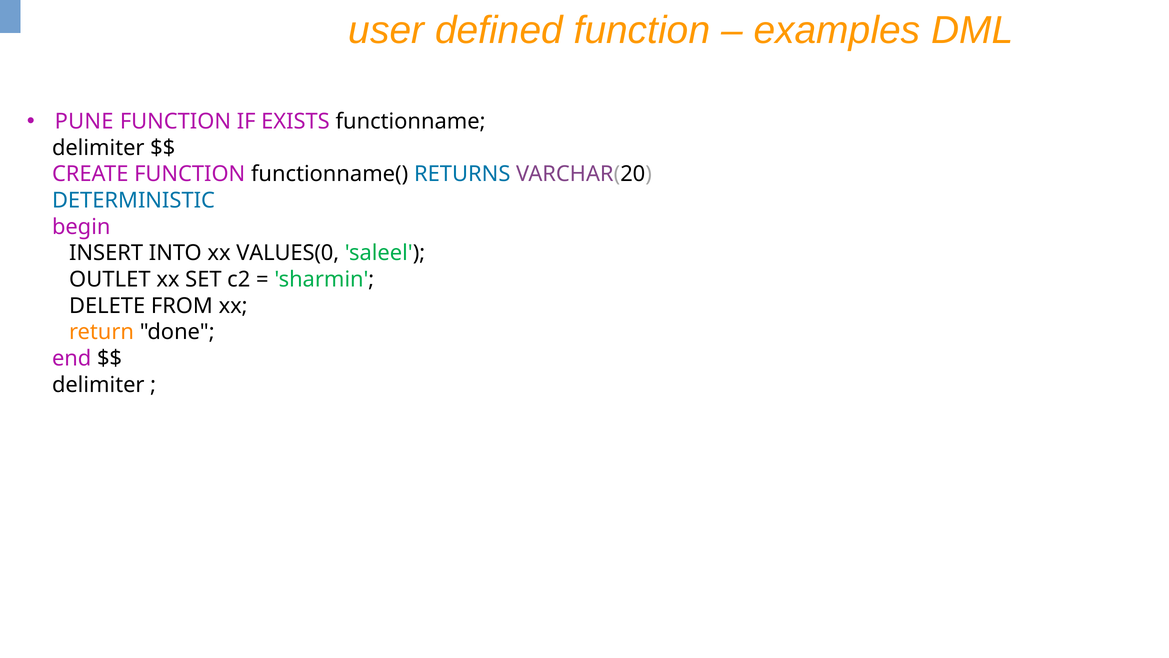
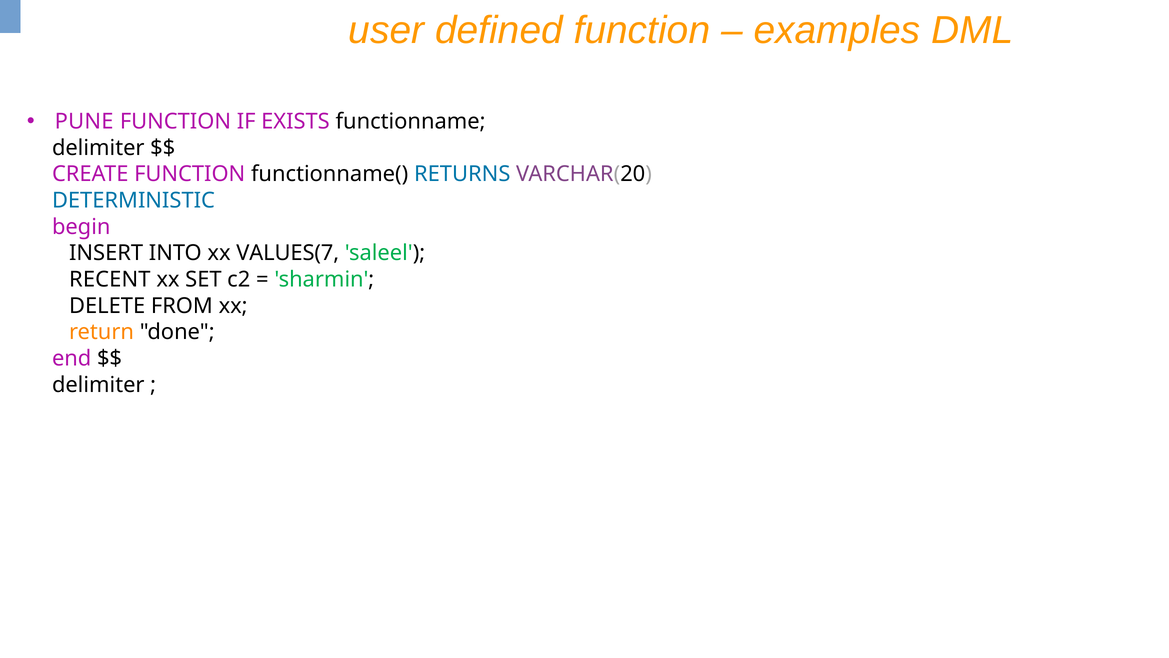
VALUES(0: VALUES(0 -> VALUES(7
OUTLET: OUTLET -> RECENT
